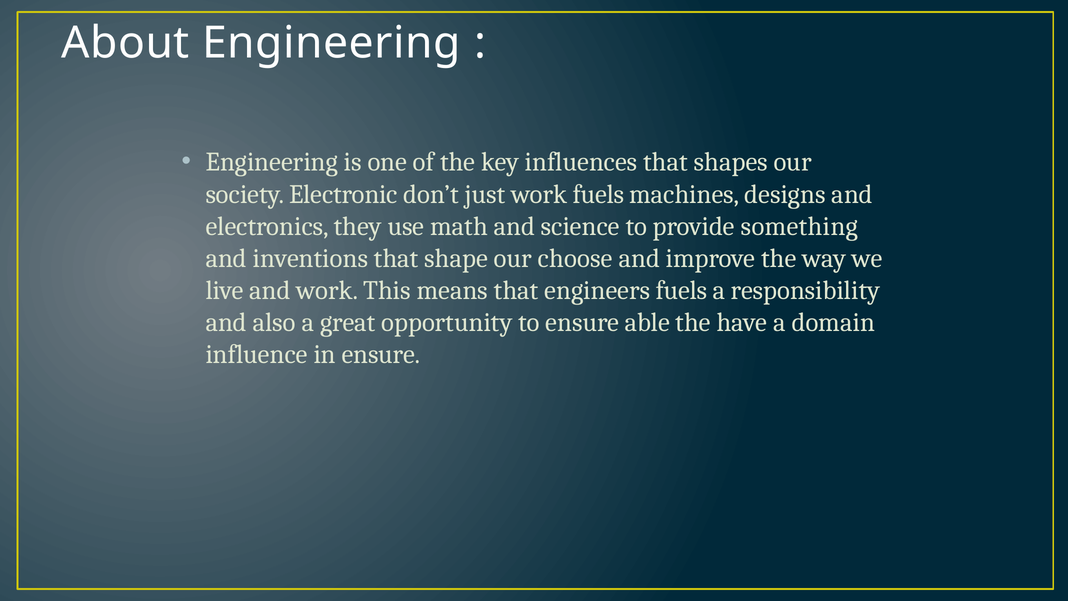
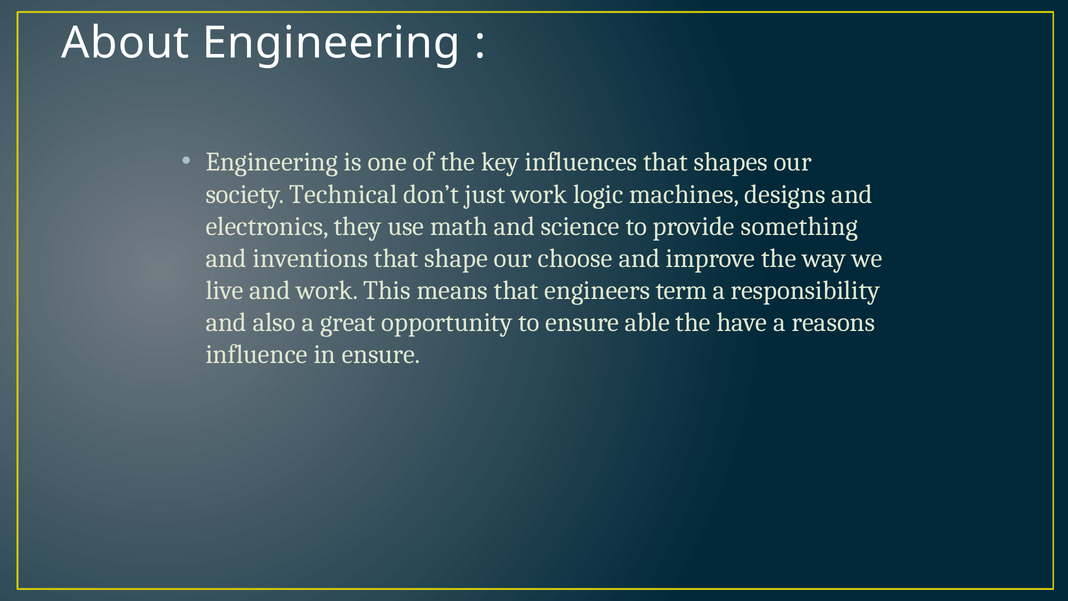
Electronic: Electronic -> Technical
work fuels: fuels -> logic
engineers fuels: fuels -> term
domain: domain -> reasons
